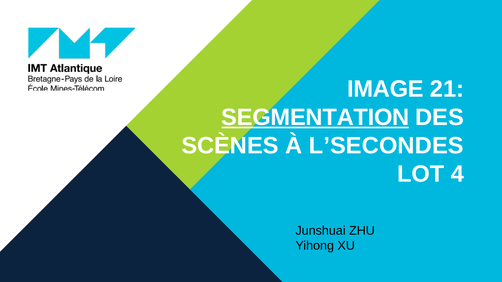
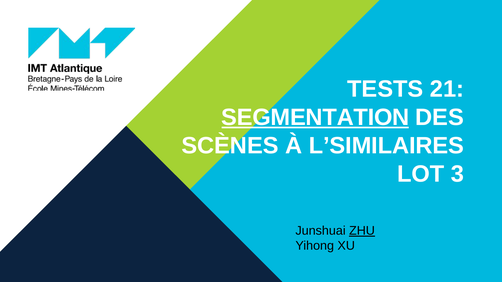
IMAGE: IMAGE -> TESTS
L’SECONDES: L’SECONDES -> L’SIMILAIRES
4: 4 -> 3
ZHU underline: none -> present
